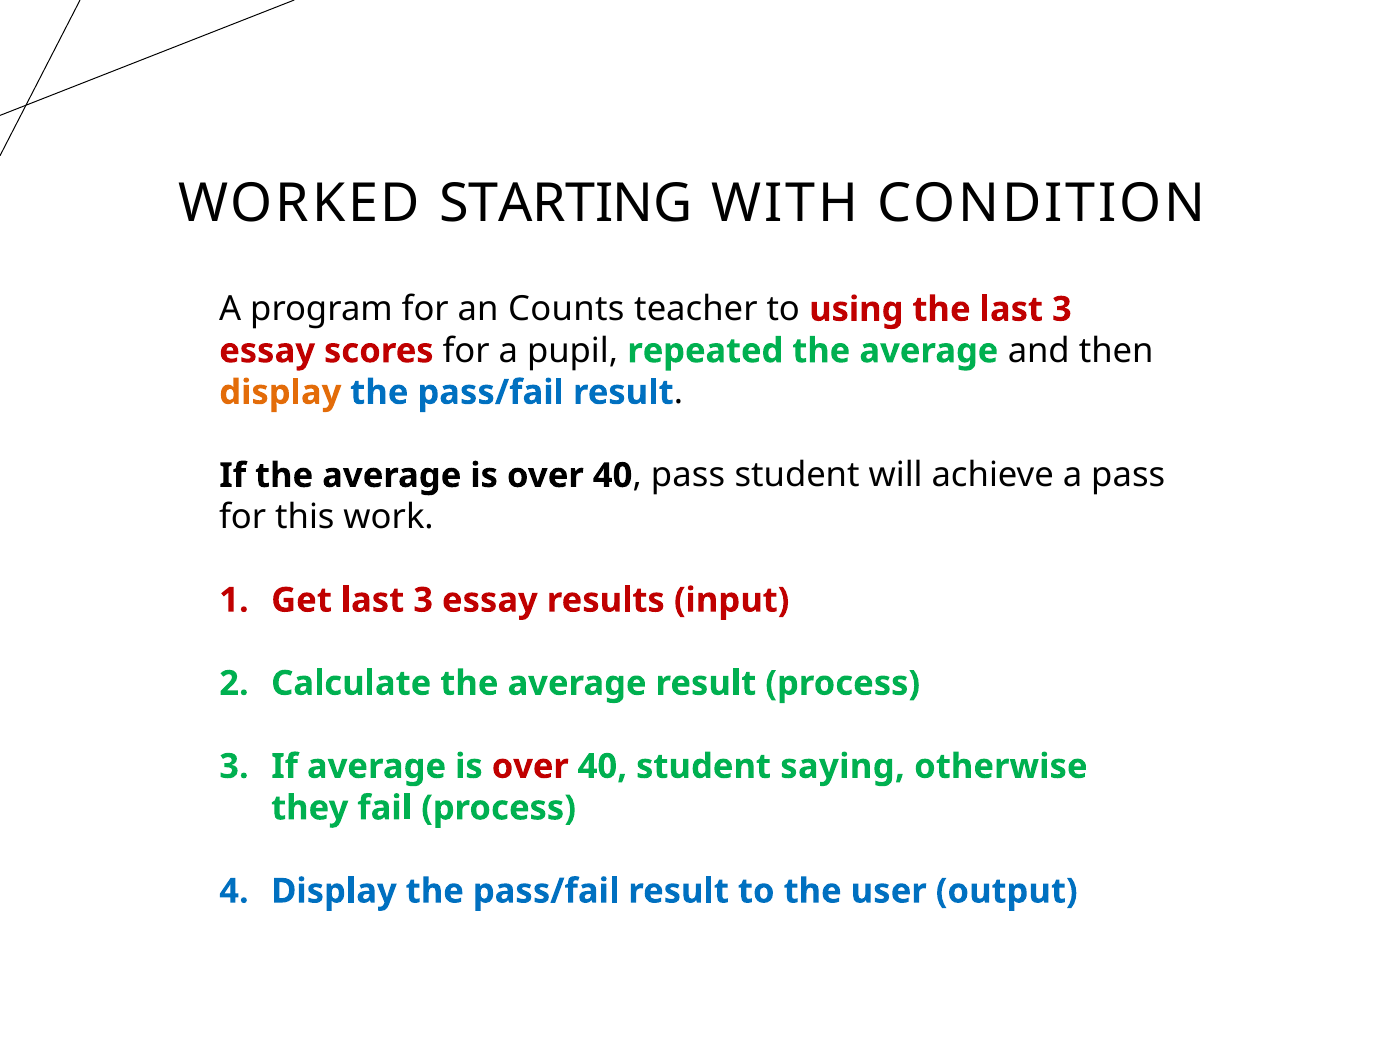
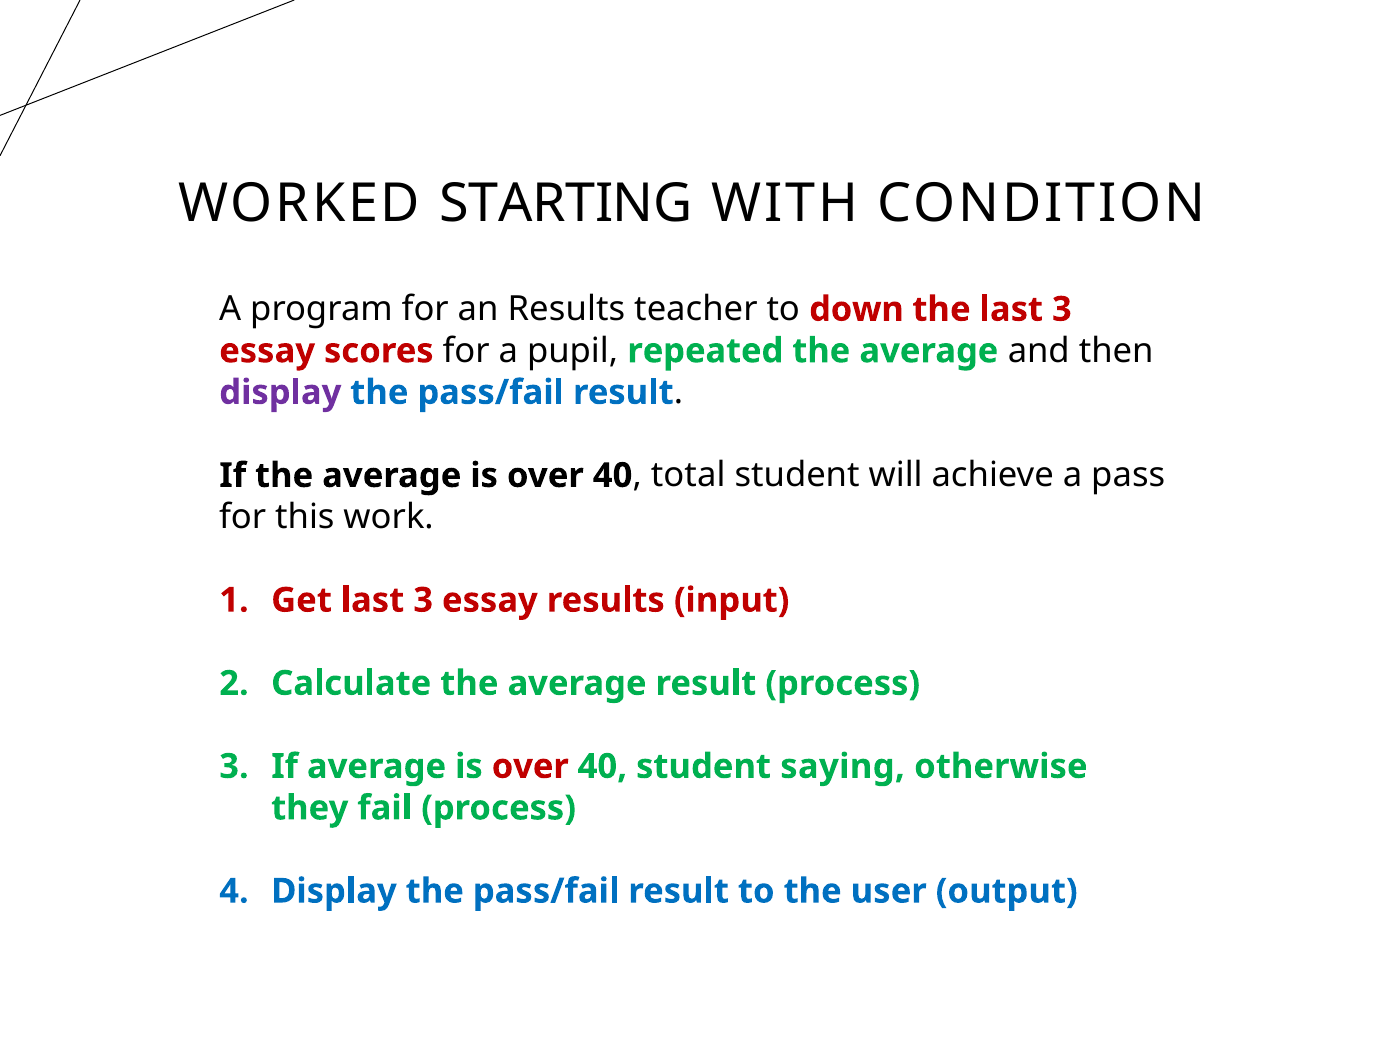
an Counts: Counts -> Results
using: using -> down
display at (280, 392) colour: orange -> purple
pass at (688, 475): pass -> total
